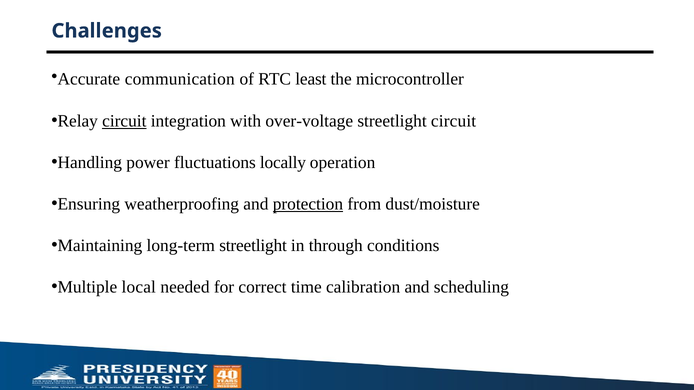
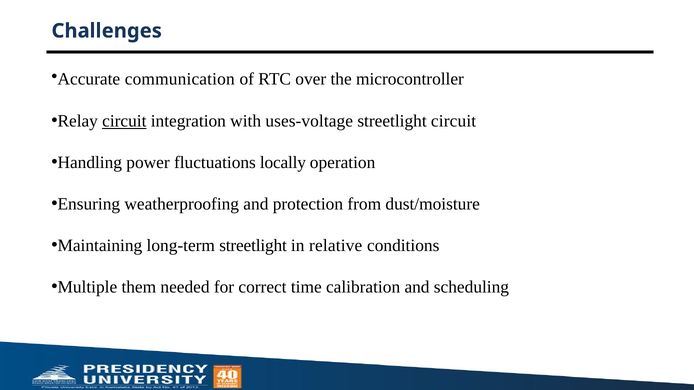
least: least -> over
over-voltage: over-voltage -> uses-voltage
protection underline: present -> none
through: through -> relative
local: local -> them
